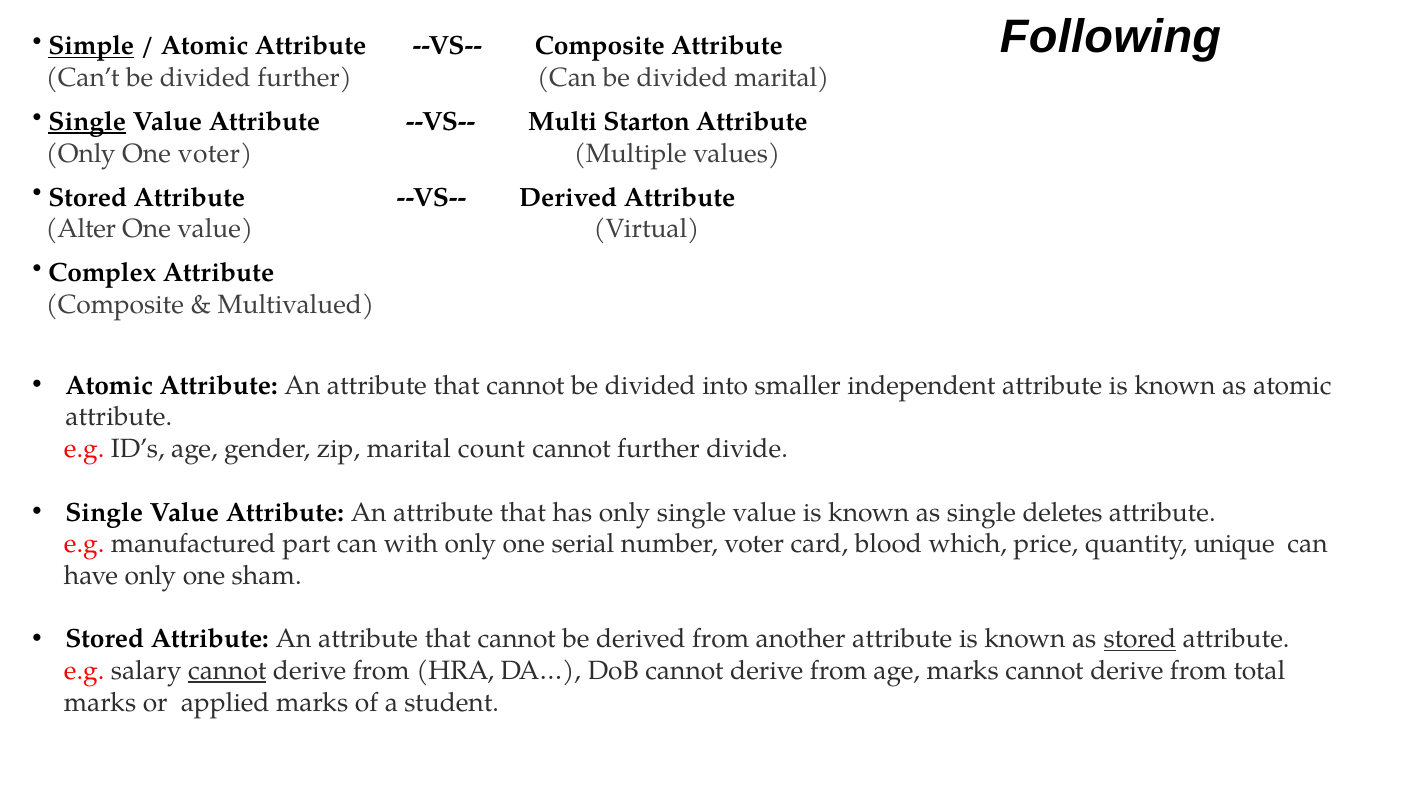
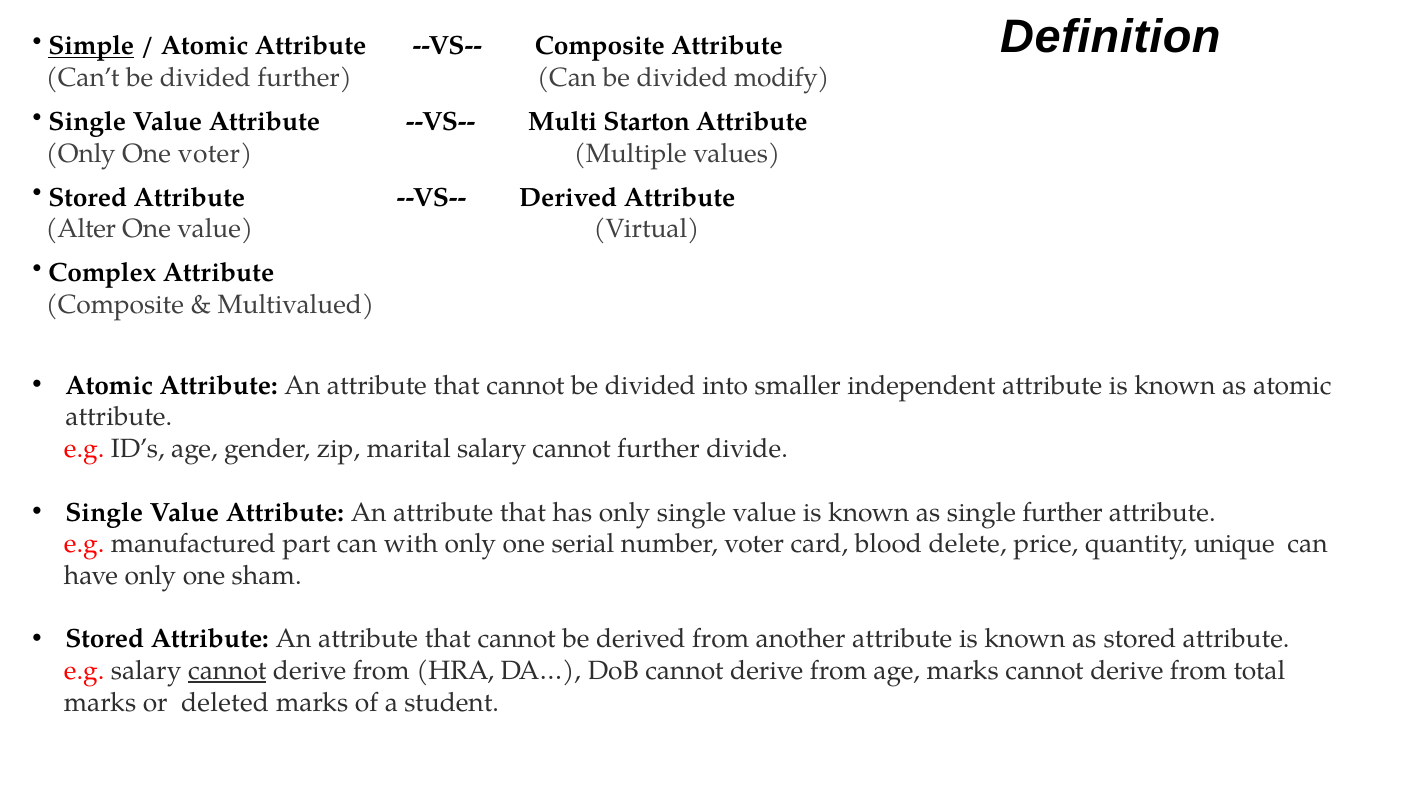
Following: Following -> Definition
divided marital: marital -> modify
Single at (87, 122) underline: present -> none
marital count: count -> salary
single deletes: deletes -> further
which: which -> delete
stored at (1140, 639) underline: present -> none
applied: applied -> deleted
